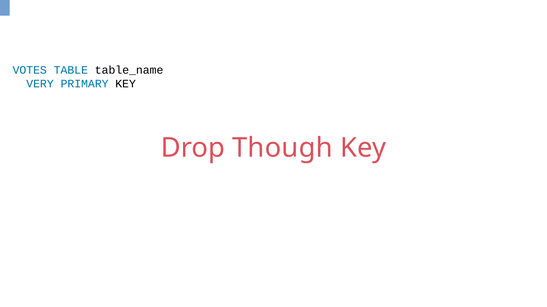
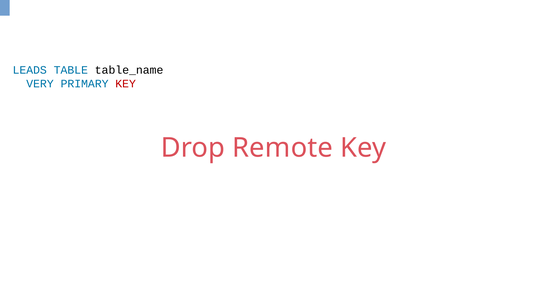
VOTES: VOTES -> LEADS
KEY at (126, 84) colour: black -> red
Though: Though -> Remote
